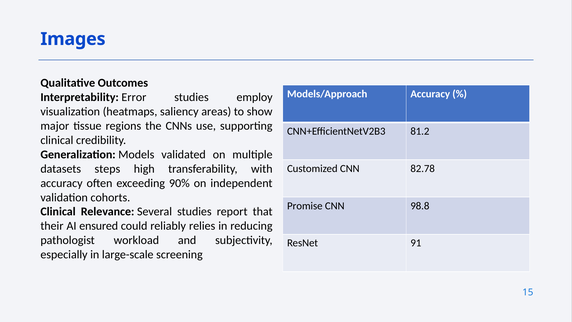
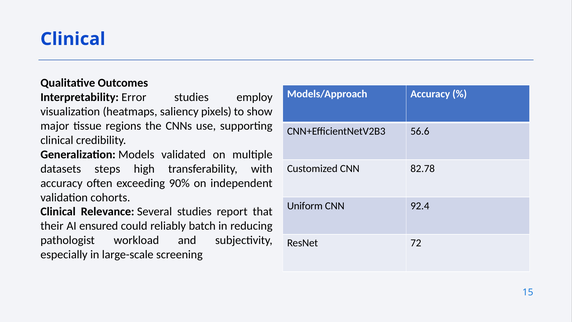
Images at (73, 39): Images -> Clinical
areas: areas -> pixels
81.2: 81.2 -> 56.6
Promise: Promise -> Uniform
98.8: 98.8 -> 92.4
relies: relies -> batch
91: 91 -> 72
